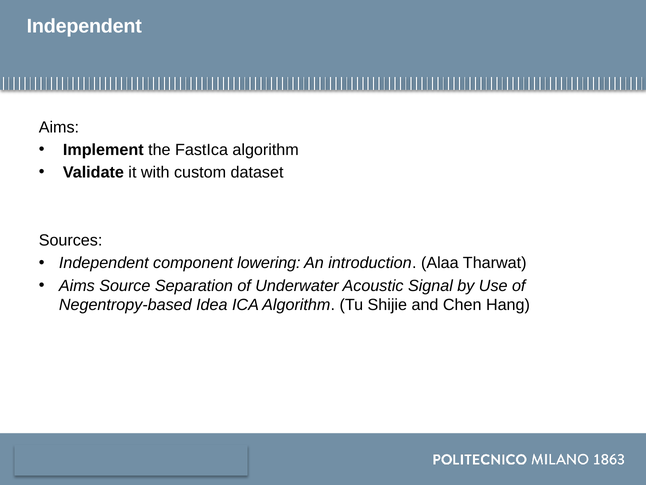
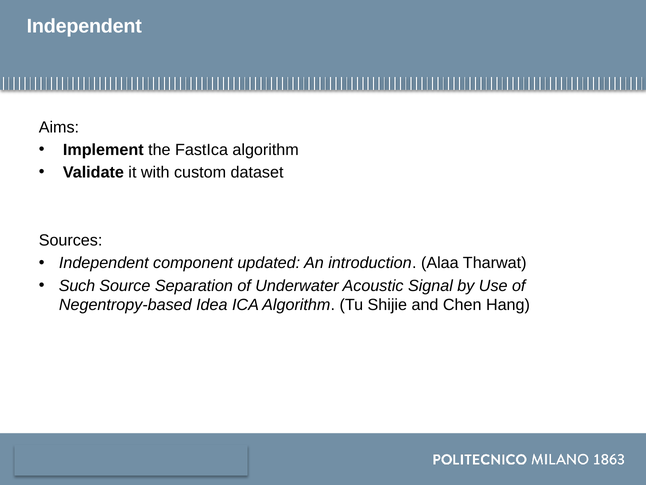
lowering: lowering -> updated
Aims at (77, 285): Aims -> Such
